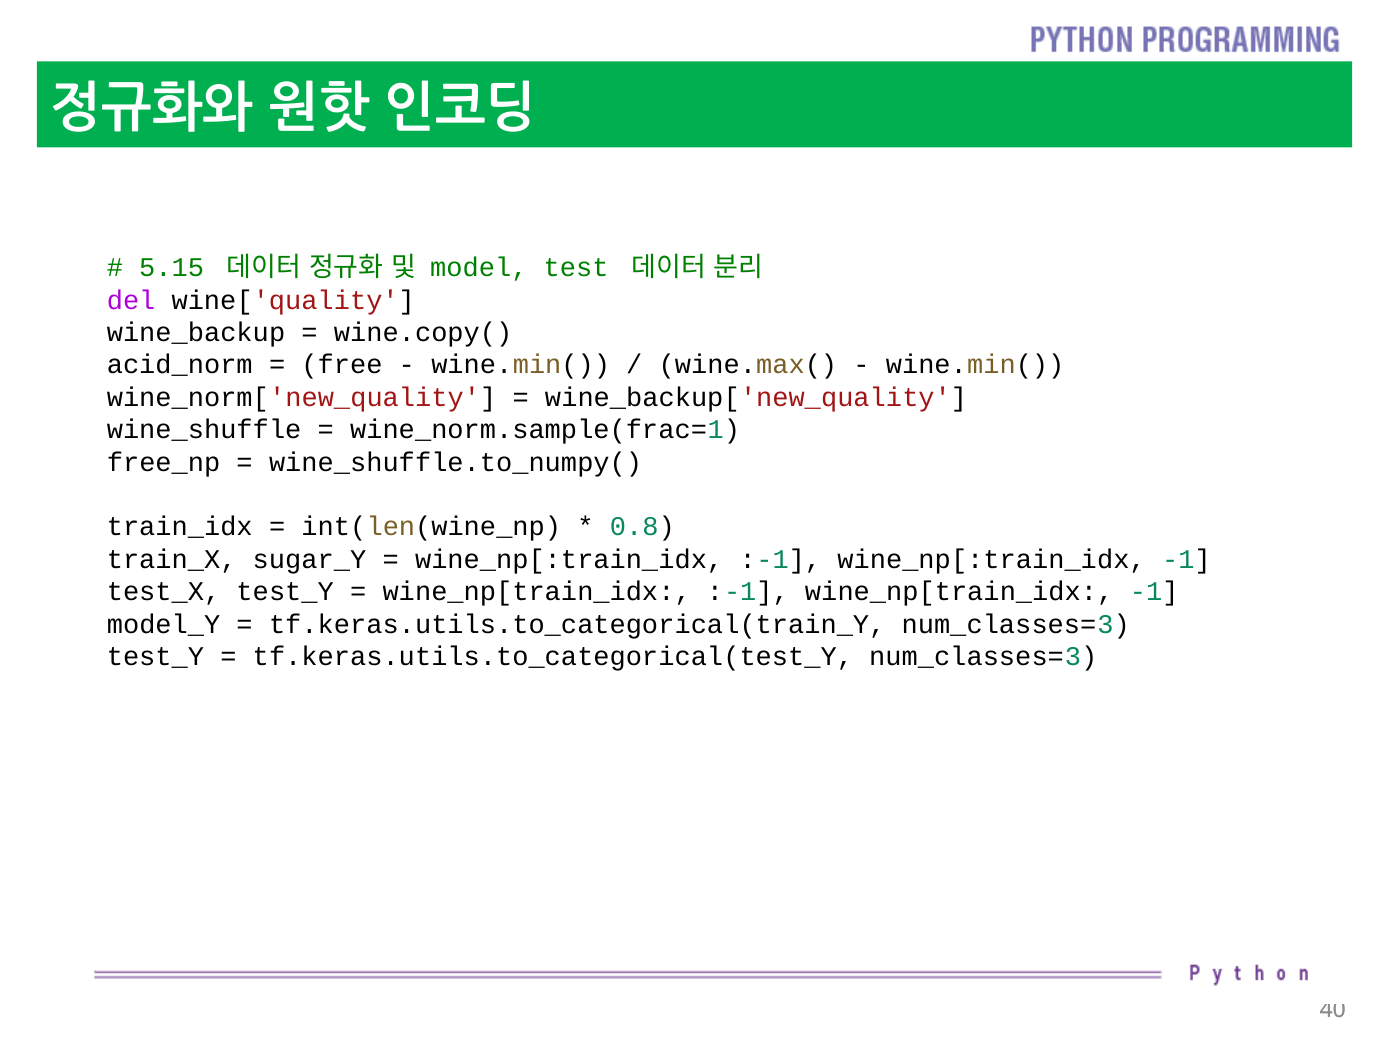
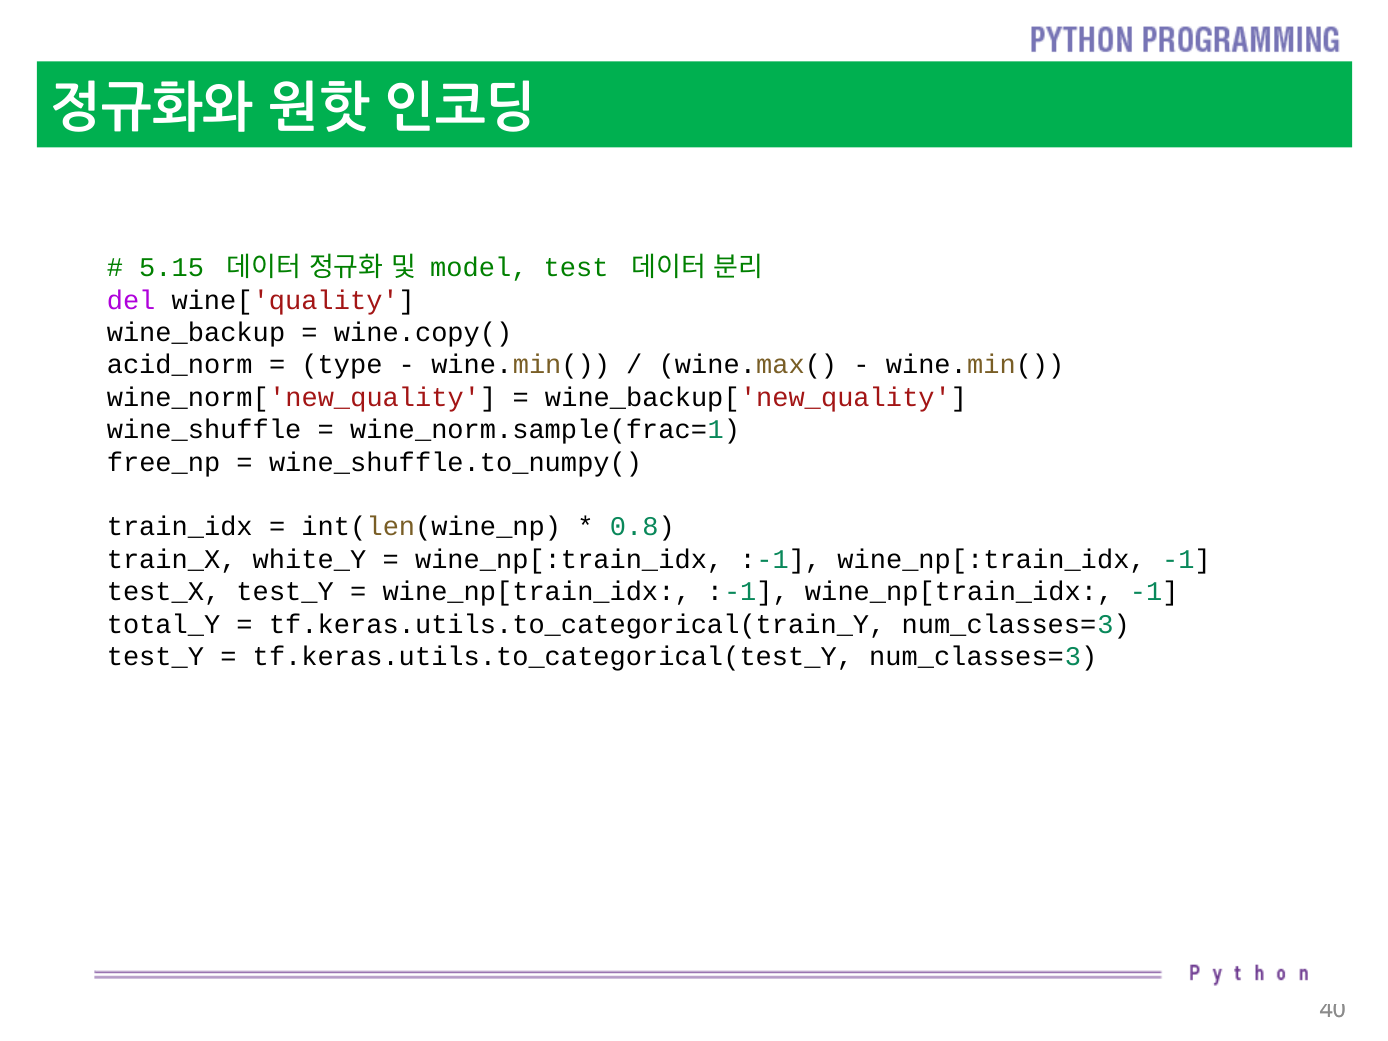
free: free -> type
sugar_Y: sugar_Y -> white_Y
model_Y: model_Y -> total_Y
